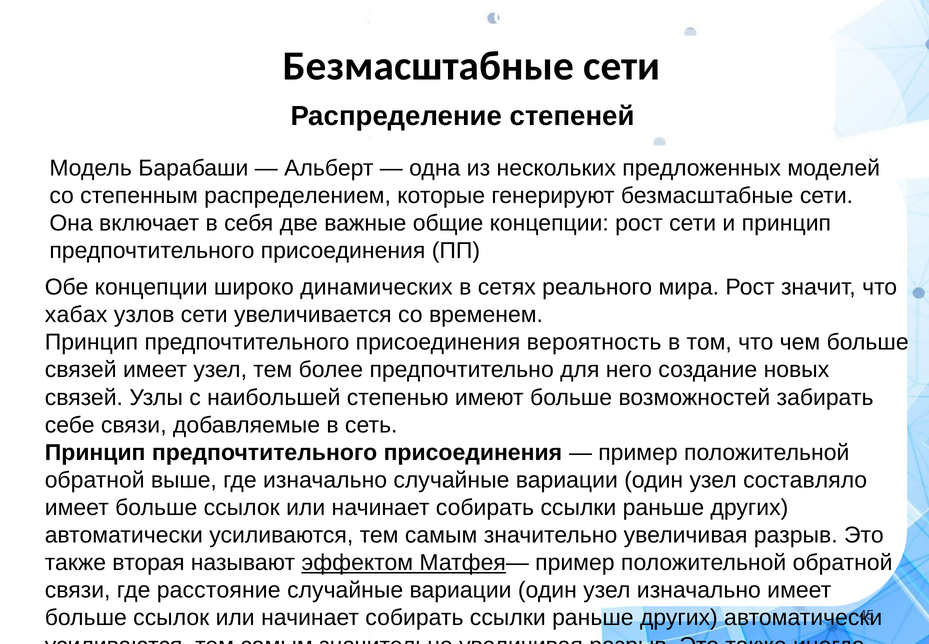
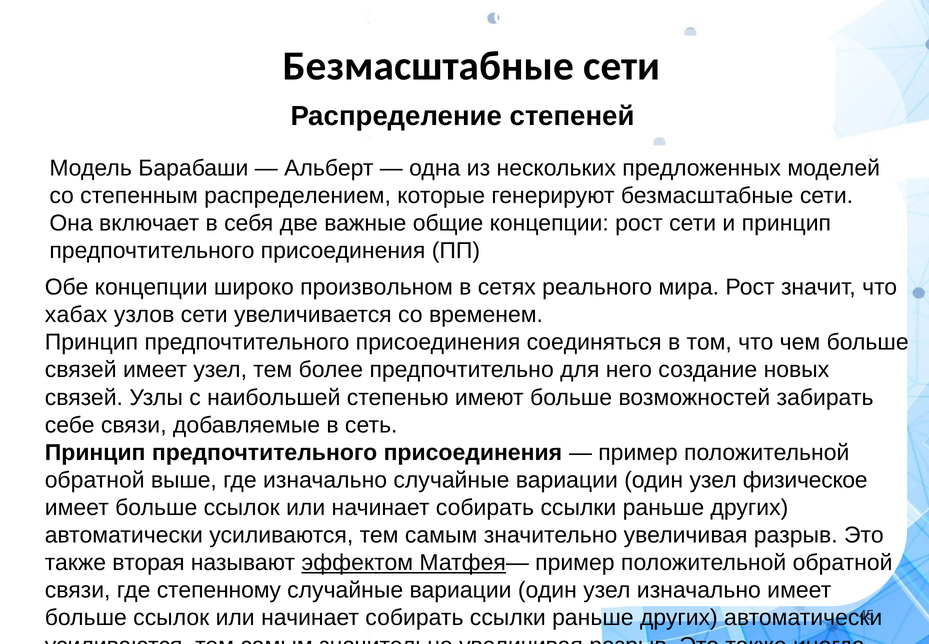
динамических: динамических -> произвольном
вероятность: вероятность -> соединяться
составляло: составляло -> физическое
расстояние: расстояние -> степенному
